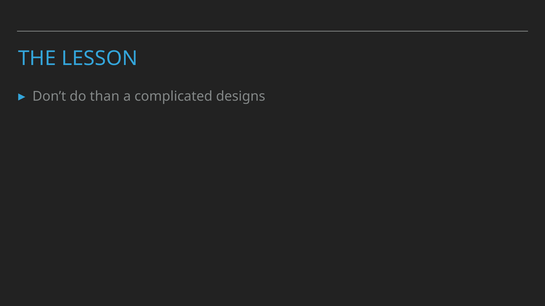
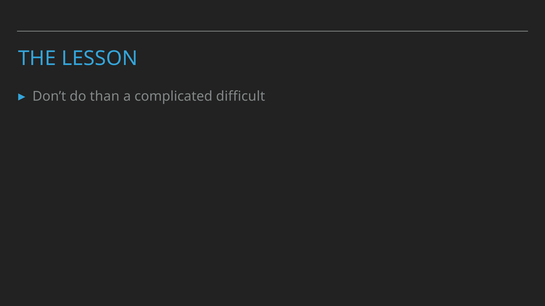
designs: designs -> difficult
